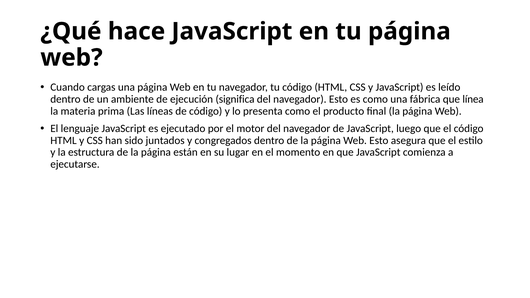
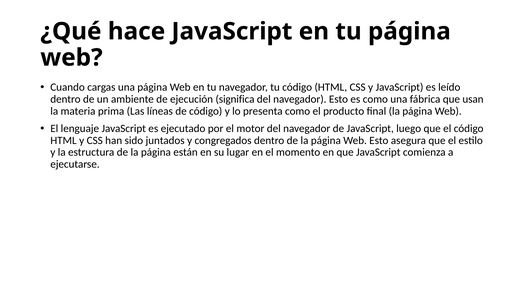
línea: línea -> usan
